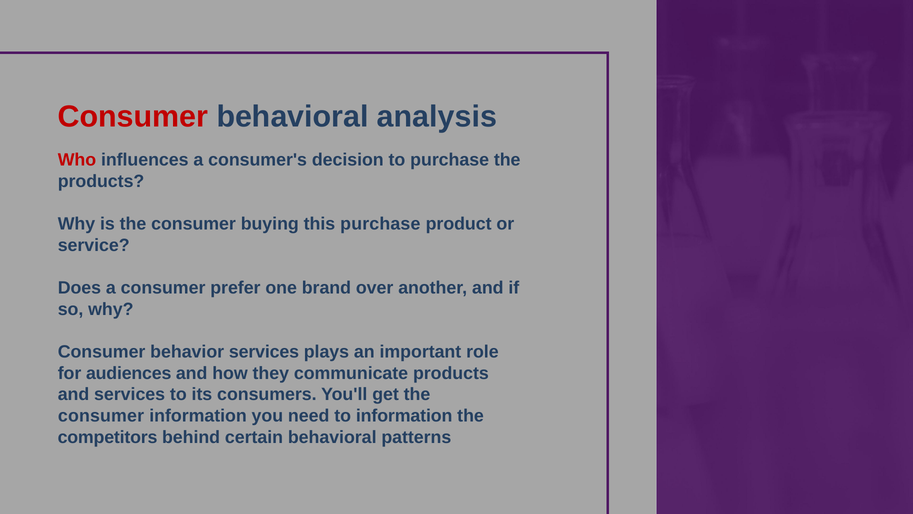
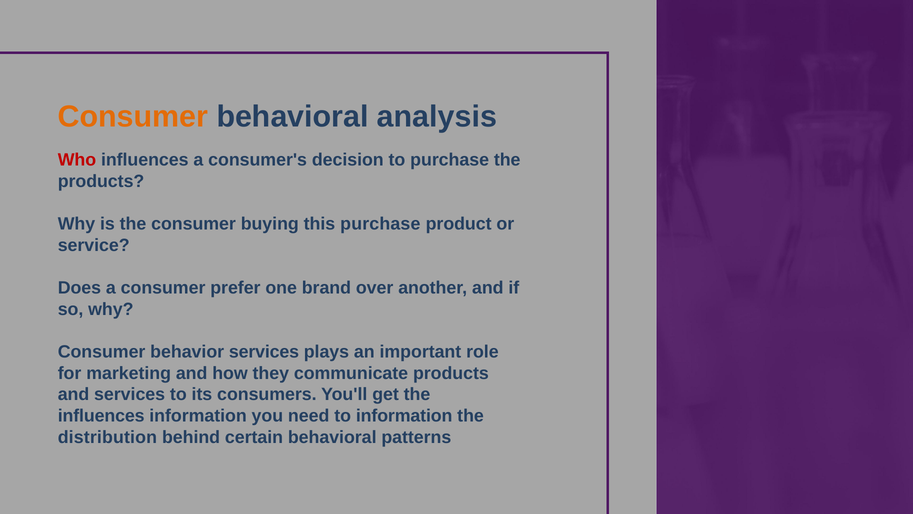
Consumer at (133, 117) colour: red -> orange
audiences: audiences -> marketing
consumer at (101, 416): consumer -> influences
competitors: competitors -> distribution
